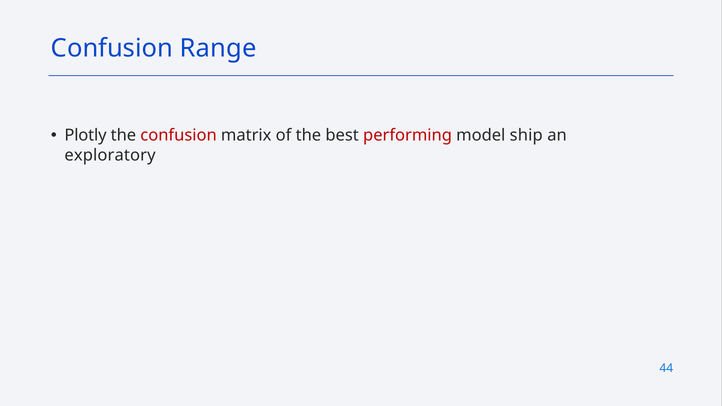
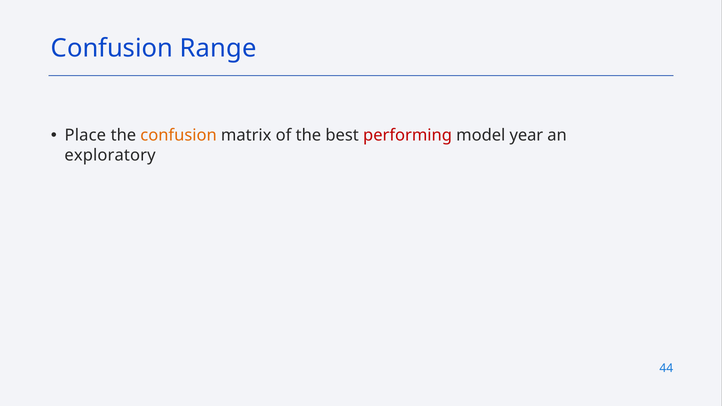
Plotly: Plotly -> Place
confusion at (179, 136) colour: red -> orange
ship: ship -> year
